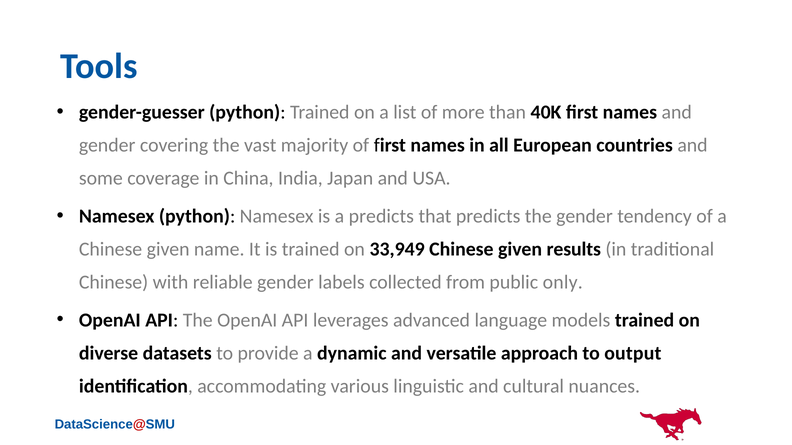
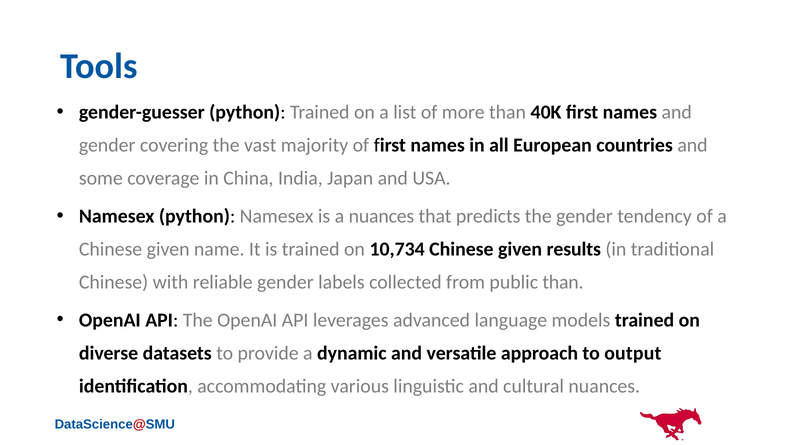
a predicts: predicts -> nuances
33,949: 33,949 -> 10,734
public only: only -> than
